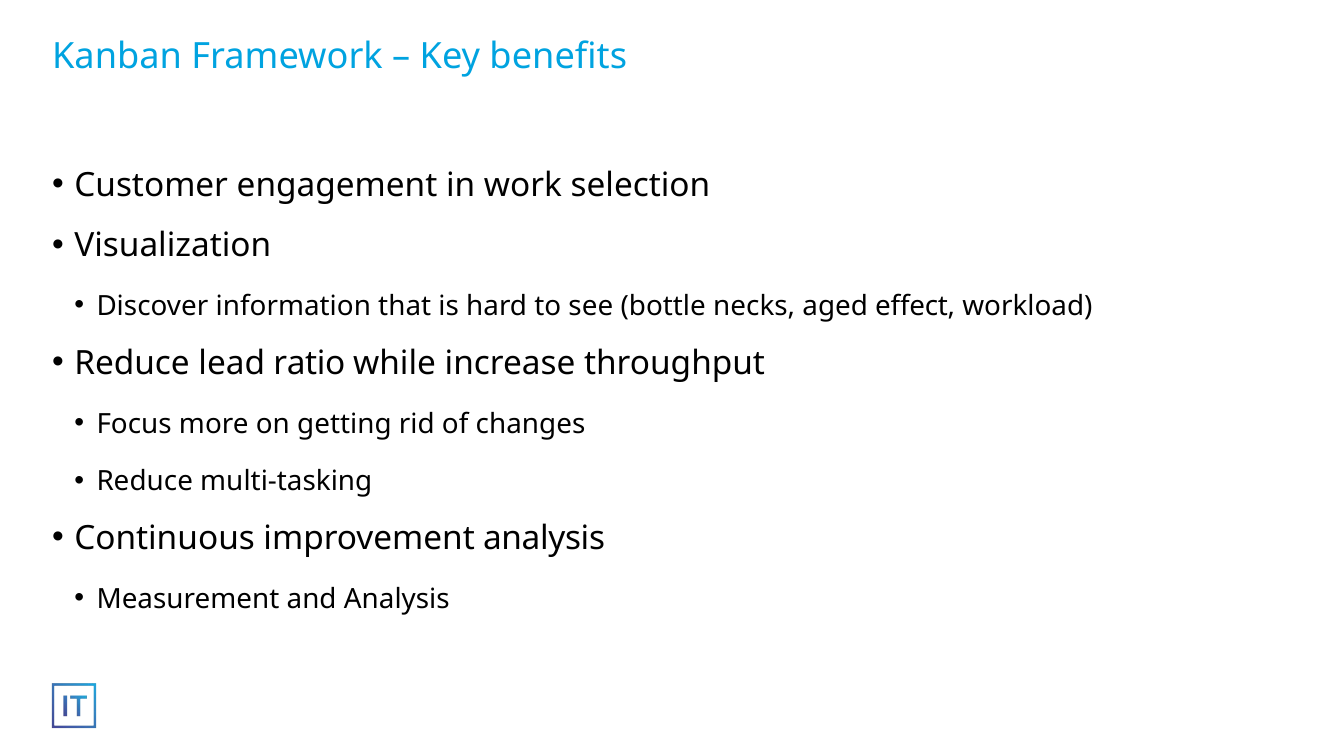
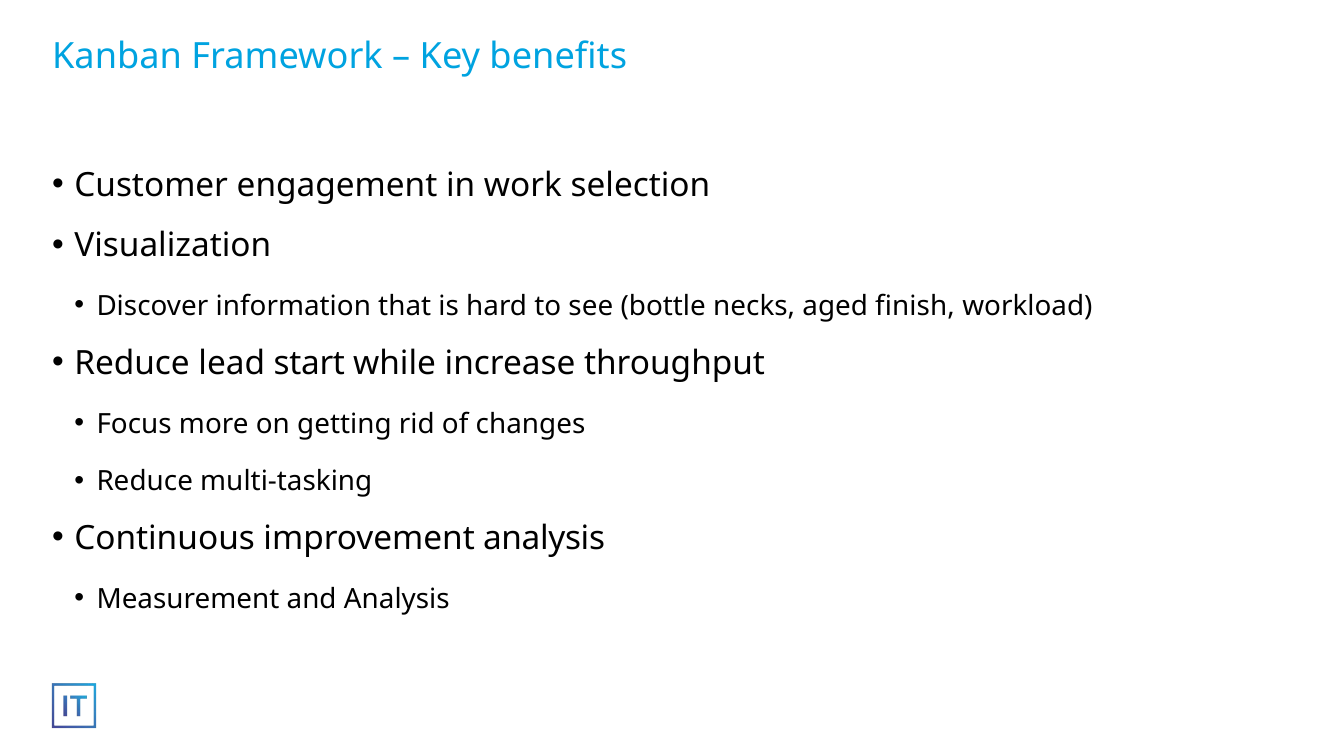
effect: effect -> finish
ratio: ratio -> start
